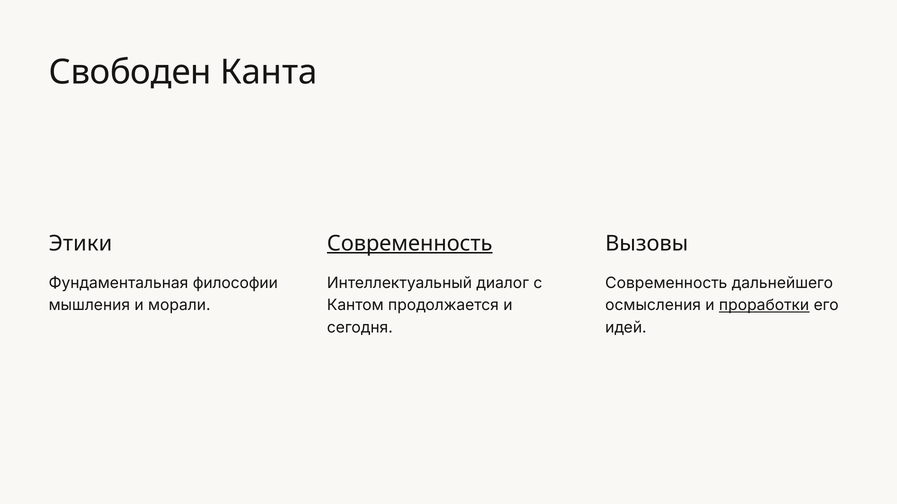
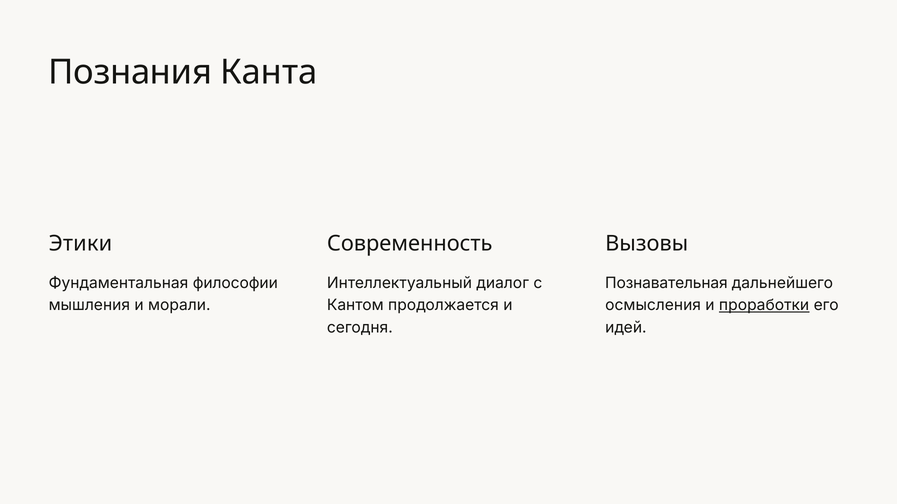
Свободен: Свободен -> Познания
Современность at (410, 244) underline: present -> none
Современность at (666, 283): Современность -> Познавательная
